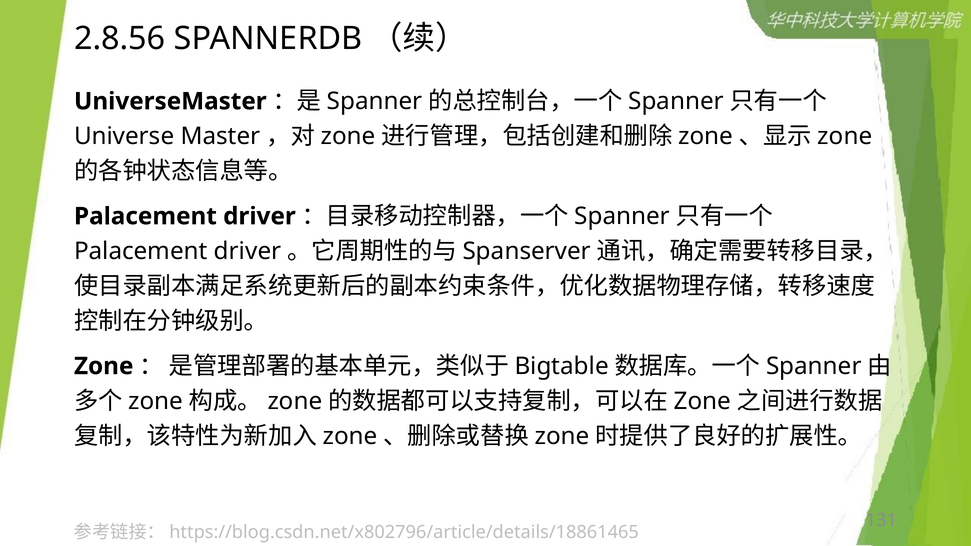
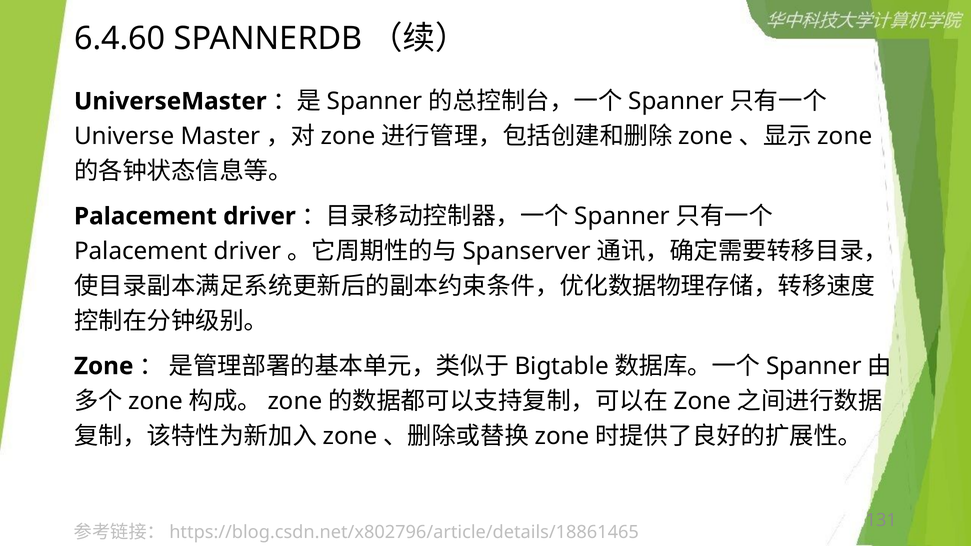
2.8.56: 2.8.56 -> 6.4.60
